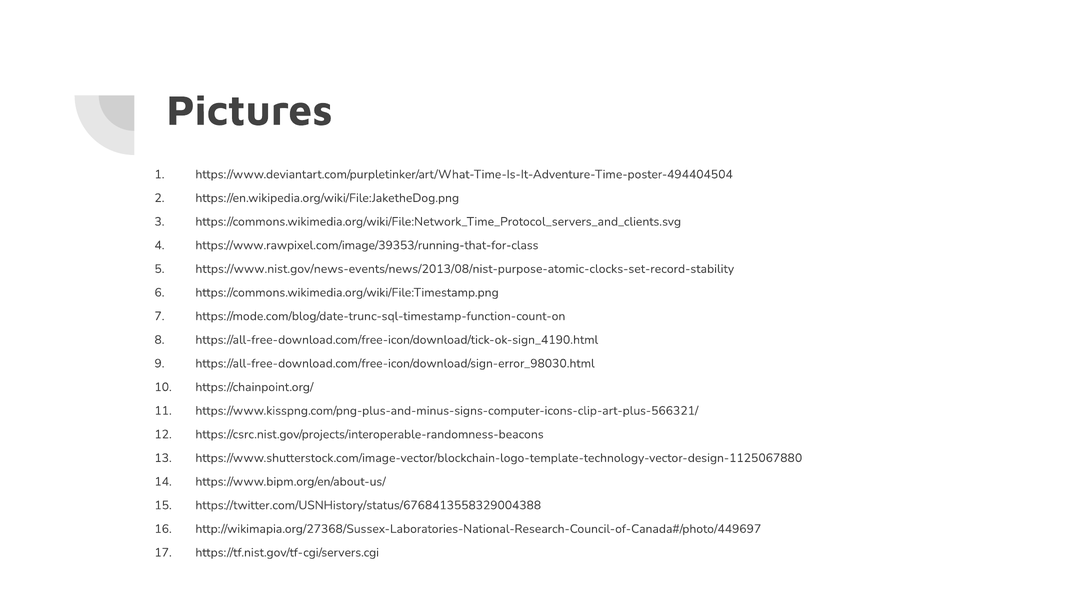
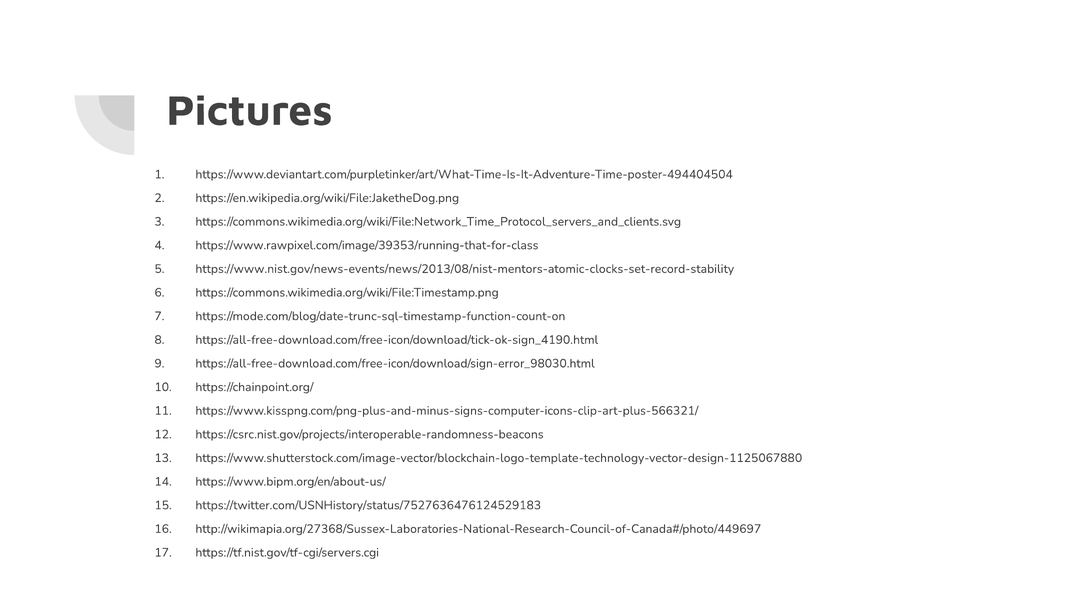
https://www.nist.gov/news-events/news/2013/08/nist-purpose-atomic-clocks-set-record-stability: https://www.nist.gov/news-events/news/2013/08/nist-purpose-atomic-clocks-set-record-stability -> https://www.nist.gov/news-events/news/2013/08/nist-mentors-atomic-clocks-set-record-stability
https://twitter.com/USNHistory/status/6768413558329004388: https://twitter.com/USNHistory/status/6768413558329004388 -> https://twitter.com/USNHistory/status/7527636476124529183
